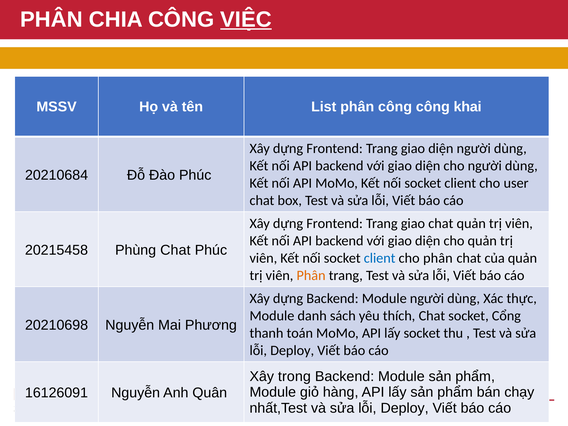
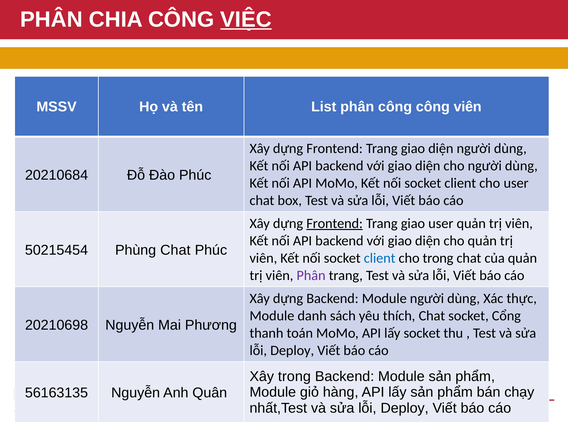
công khai: khai -> viên
Frontend at (335, 223) underline: none -> present
giao chat: chat -> user
20215458: 20215458 -> 50215454
cho phân: phân -> trong
Phân at (311, 275) colour: orange -> purple
16126091: 16126091 -> 56163135
